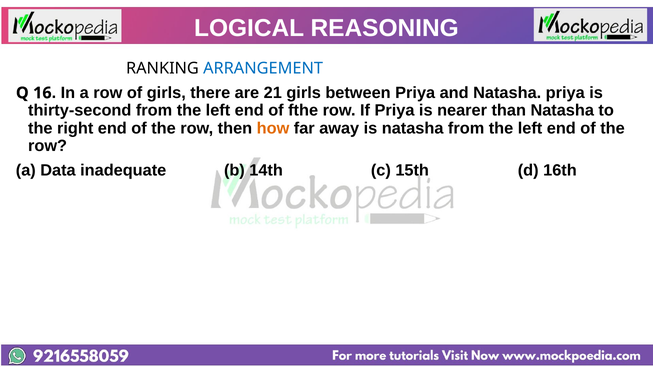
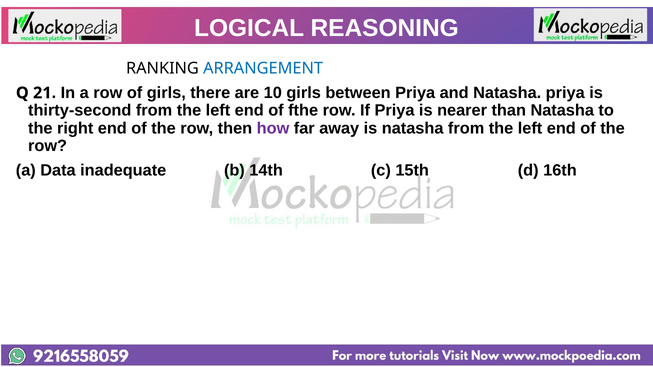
16: 16 -> 21
21: 21 -> 10
how colour: orange -> purple
